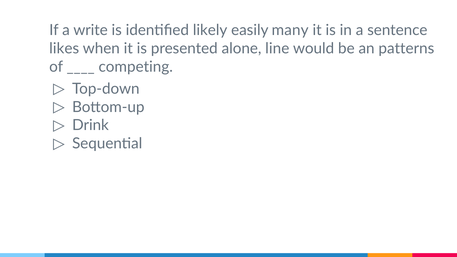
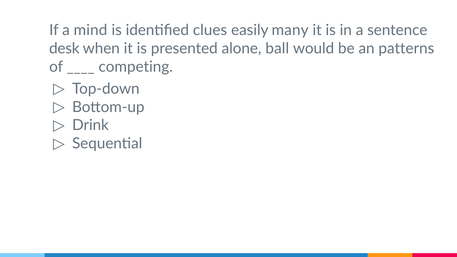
write: write -> mind
likely: likely -> clues
likes: likes -> desk
line: line -> ball
